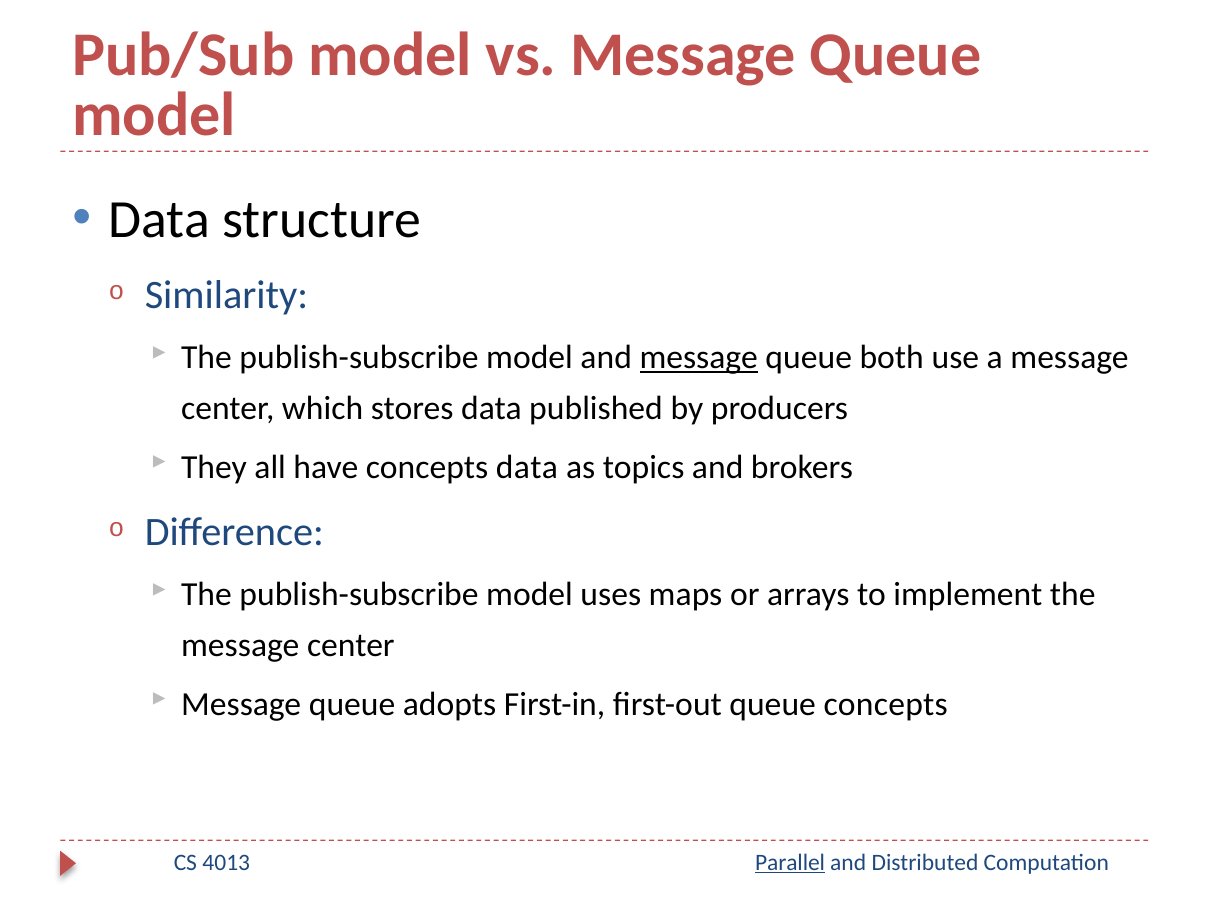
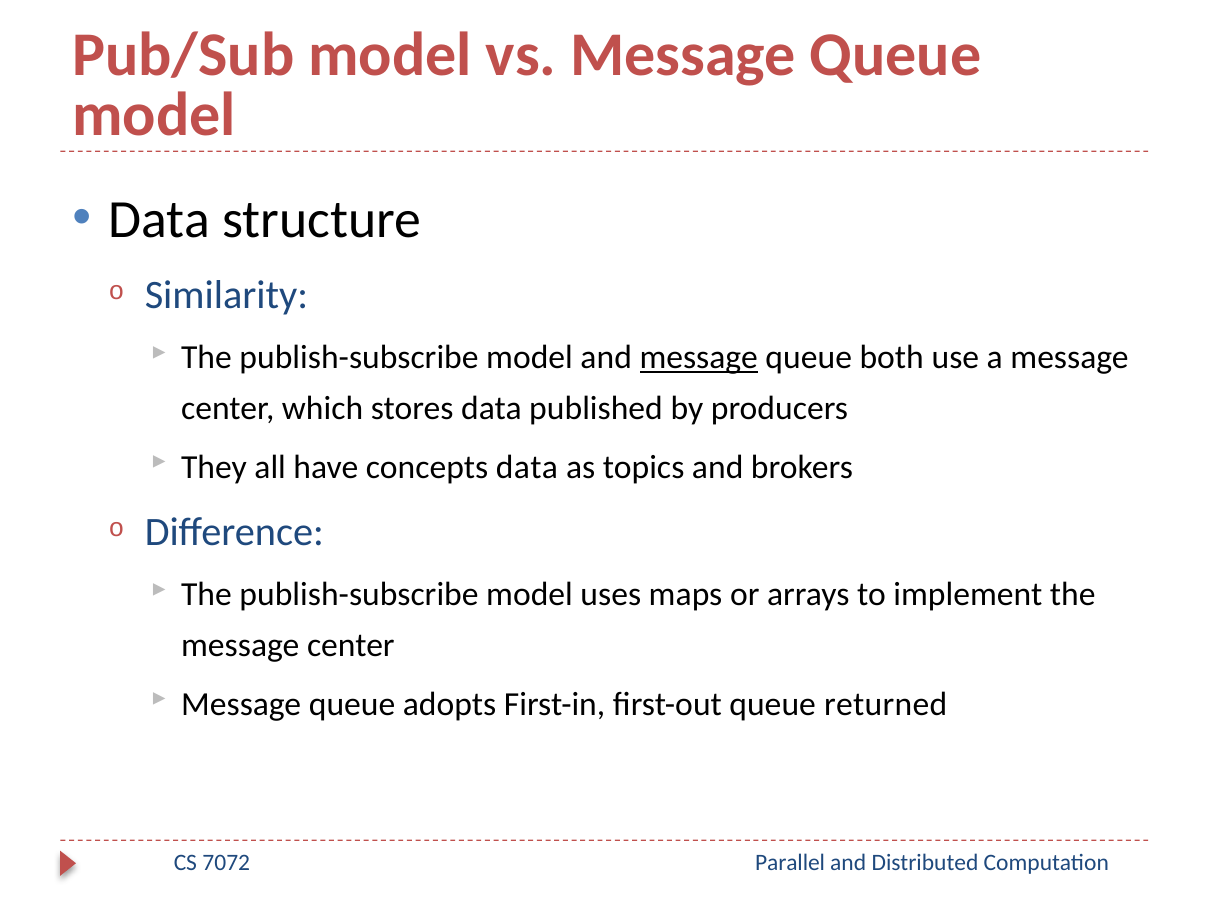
queue concepts: concepts -> returned
4013: 4013 -> 7072
Parallel underline: present -> none
